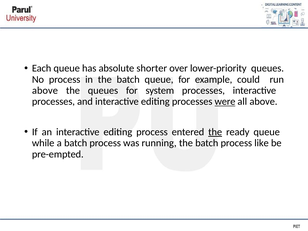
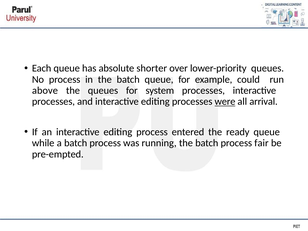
all above: above -> arrival
the at (215, 132) underline: present -> none
like: like -> fair
